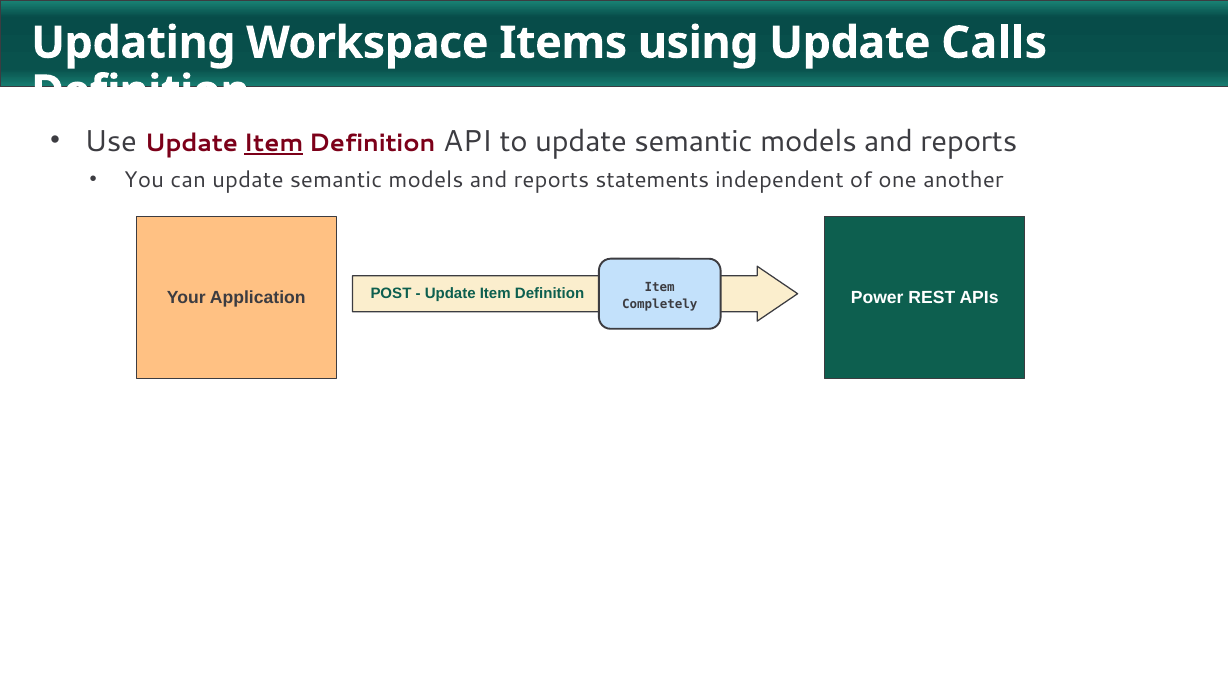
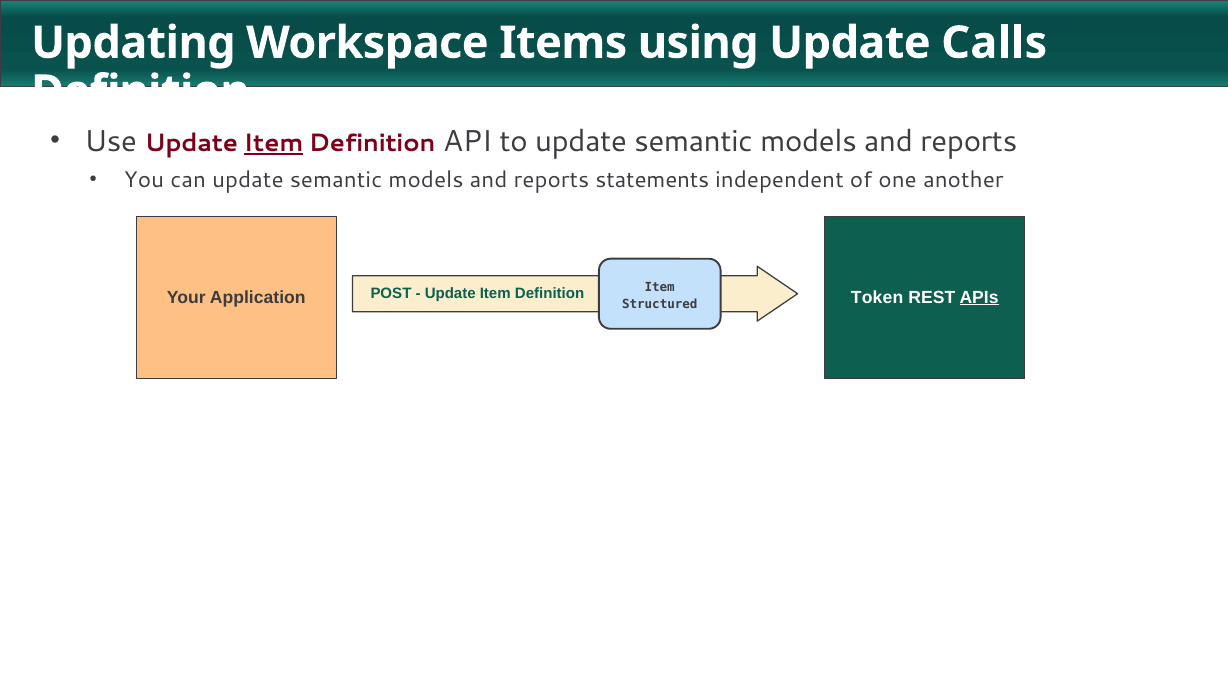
Power: Power -> Token
APIs underline: none -> present
Completely: Completely -> Structured
